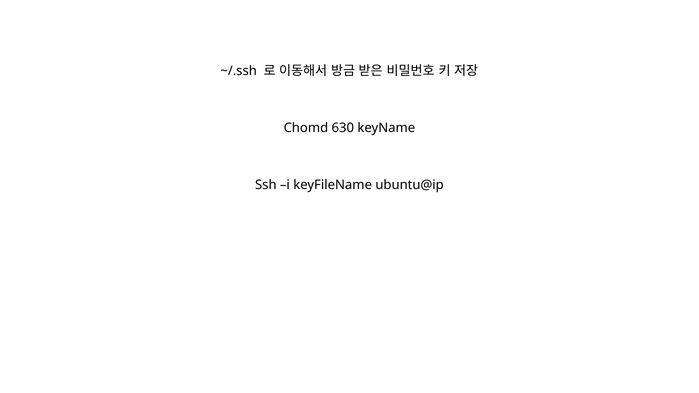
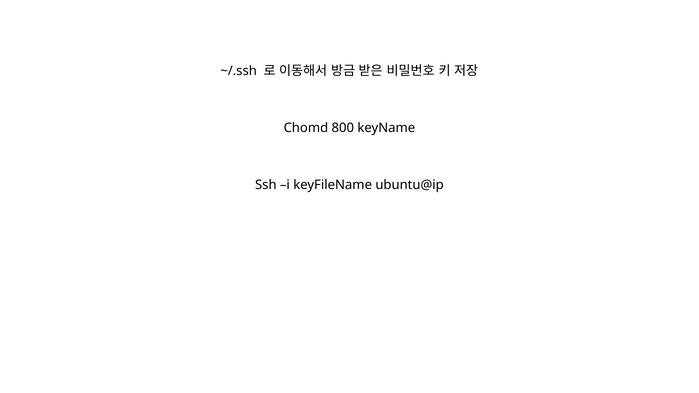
630: 630 -> 800
